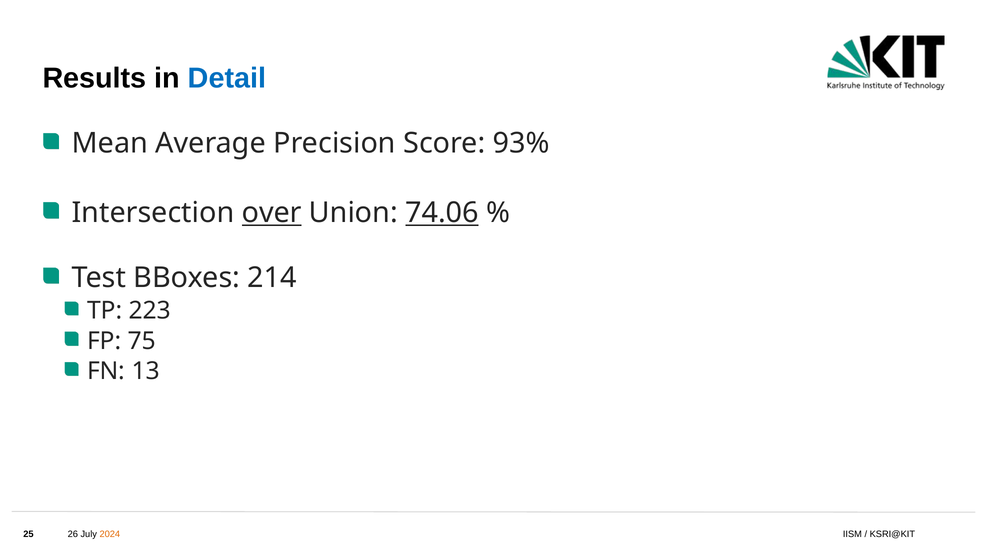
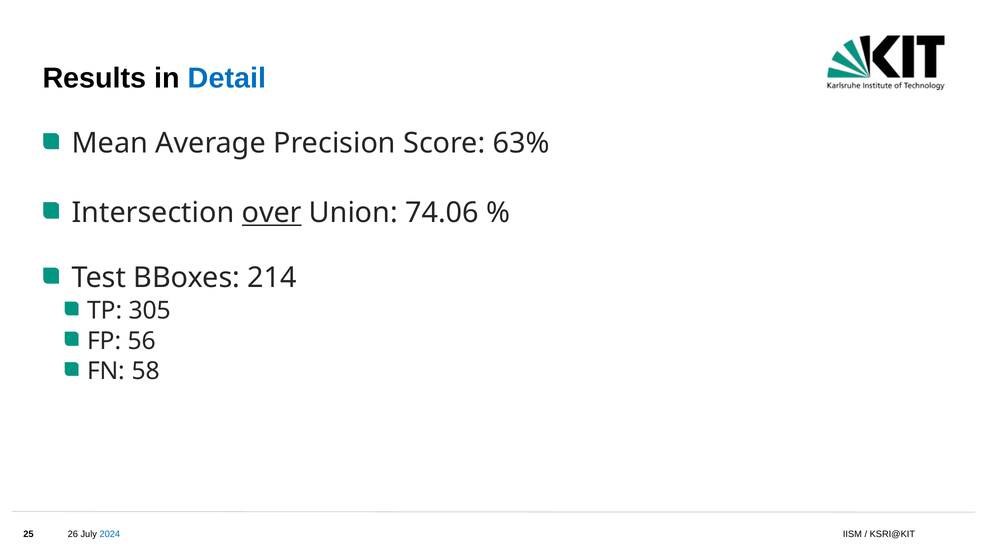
93%: 93% -> 63%
74.06 underline: present -> none
223: 223 -> 305
75: 75 -> 56
13: 13 -> 58
2024 colour: orange -> blue
